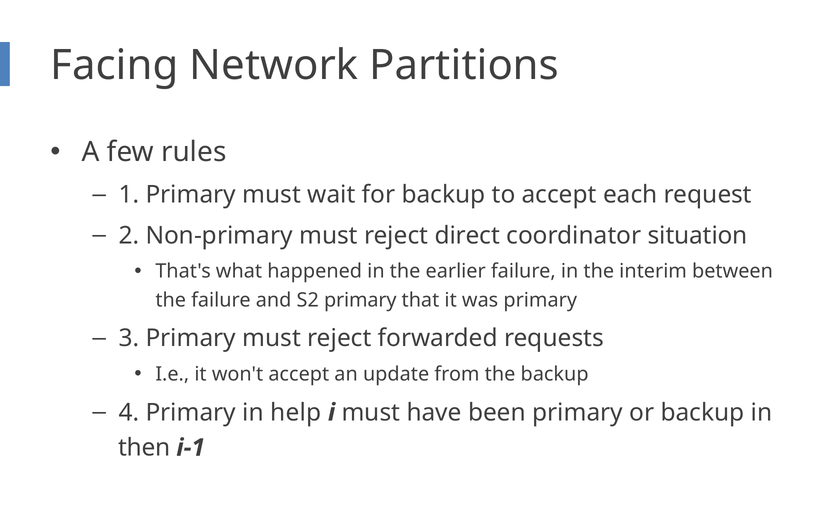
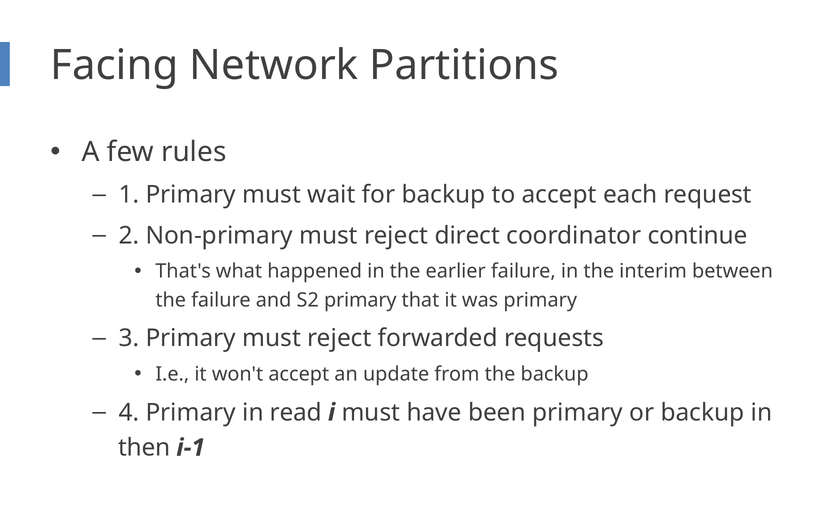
situation: situation -> continue
help: help -> read
